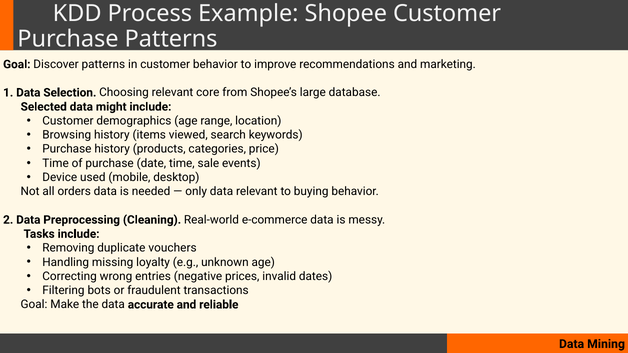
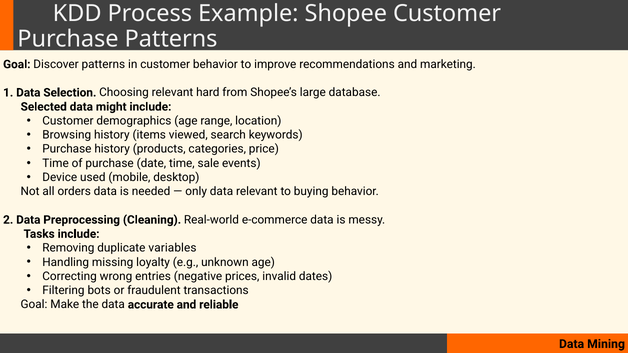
core: core -> hard
vouchers: vouchers -> variables
